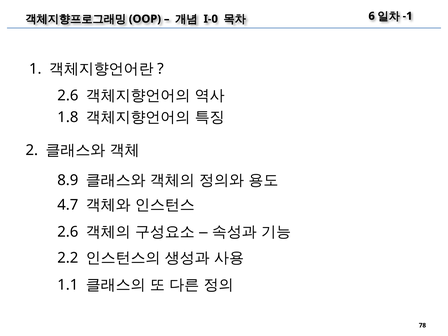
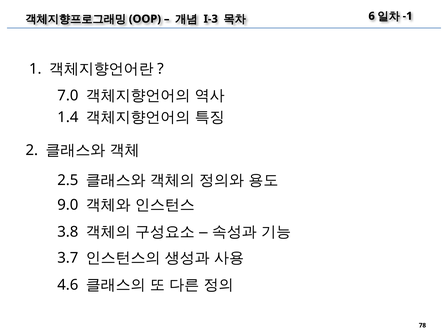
I-0: I-0 -> I-3
2.6 at (68, 95): 2.6 -> 7.0
1.8: 1.8 -> 1.4
8.9: 8.9 -> 2.5
4.7: 4.7 -> 9.0
2.6 at (68, 232): 2.6 -> 3.8
2.2: 2.2 -> 3.7
1.1: 1.1 -> 4.6
